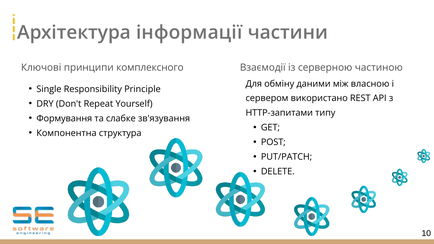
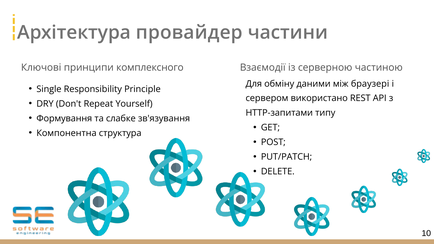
інформації: інформації -> провайдер
власною: власною -> браузері
